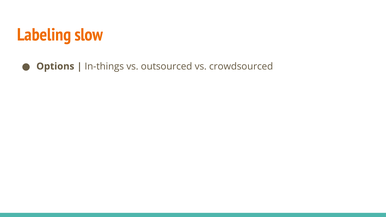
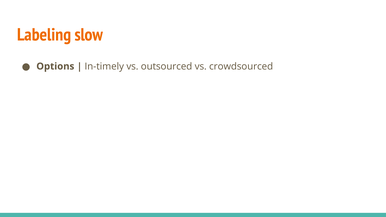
In-things: In-things -> In-timely
